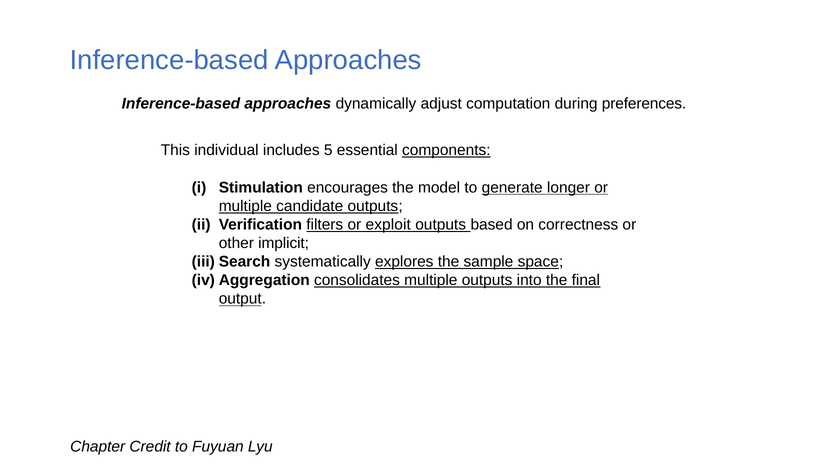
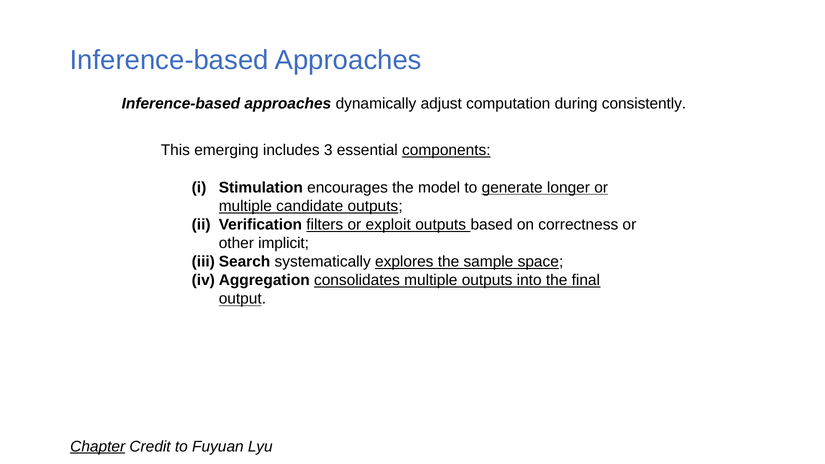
preferences: preferences -> consistently
individual: individual -> emerging
5: 5 -> 3
Chapter underline: none -> present
